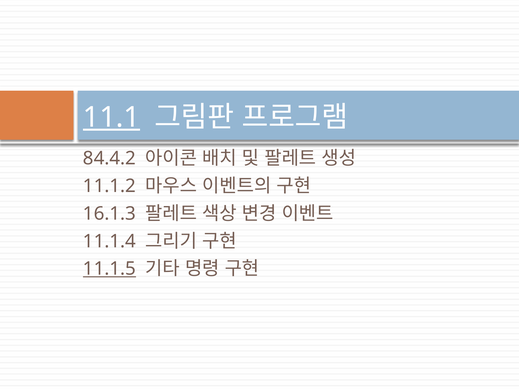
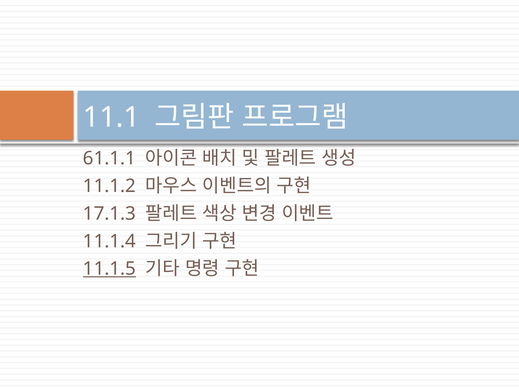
11.1 underline: present -> none
84.4.2: 84.4.2 -> 61.1.1
16.1.3: 16.1.3 -> 17.1.3
